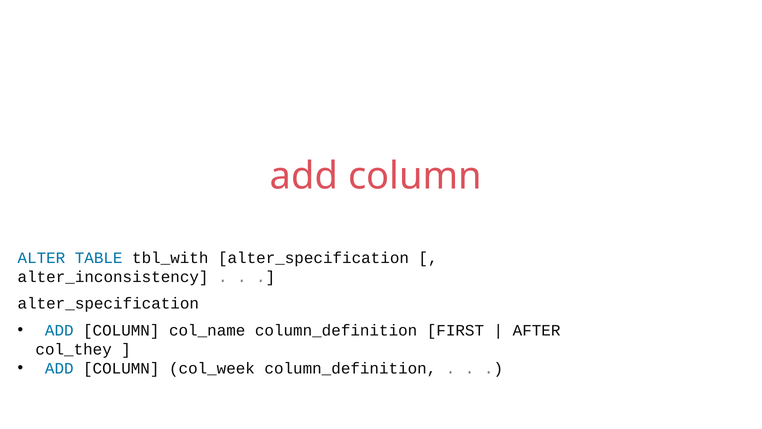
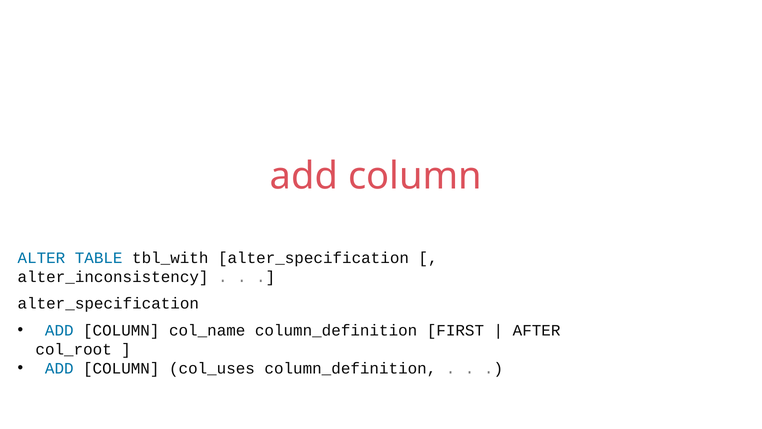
col_they: col_they -> col_root
col_week: col_week -> col_uses
